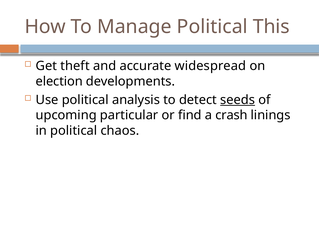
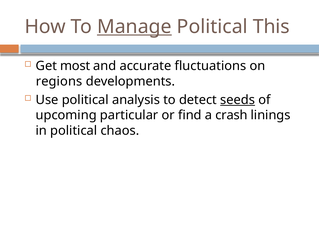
Manage underline: none -> present
theft: theft -> most
widespread: widespread -> fluctuations
election: election -> regions
